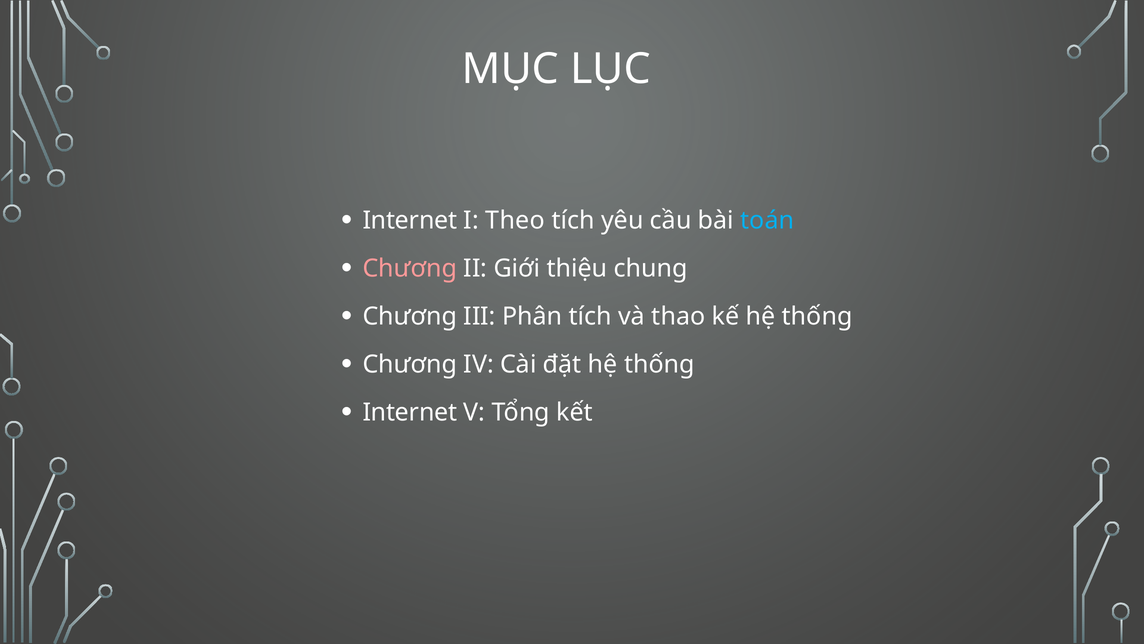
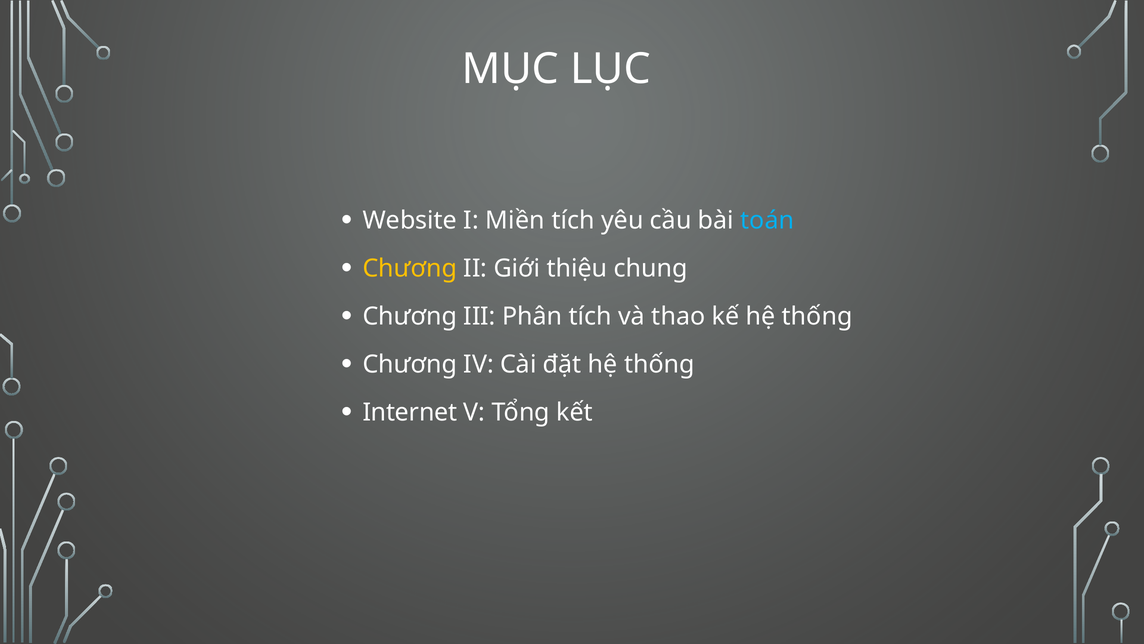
Internet at (410, 221): Internet -> Website
Theo: Theo -> Miền
Chương at (410, 268) colour: pink -> yellow
